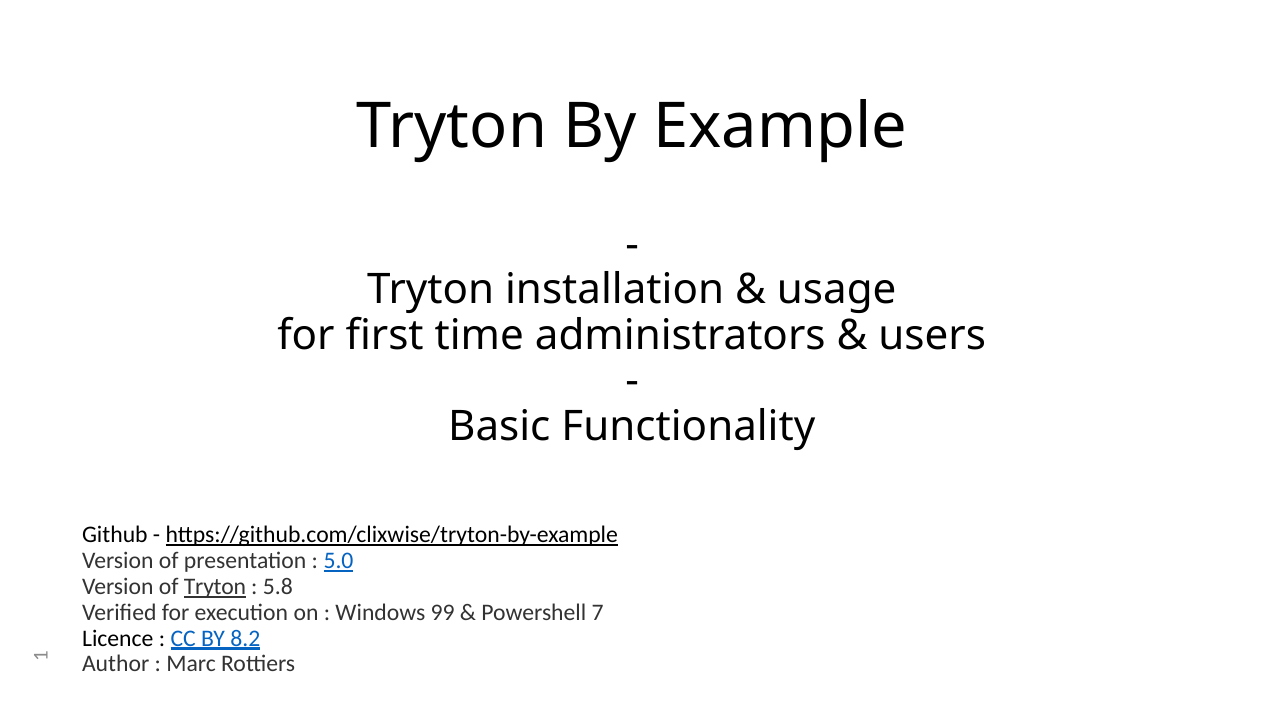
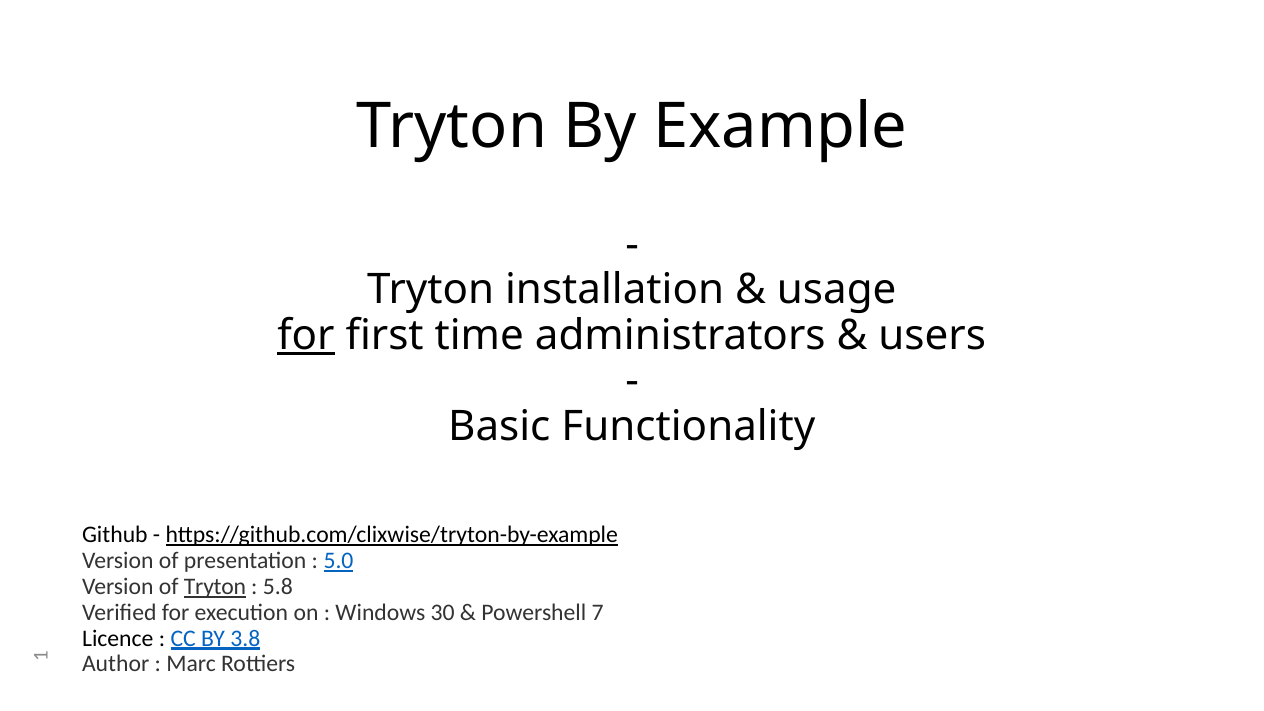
for at (306, 335) underline: none -> present
99: 99 -> 30
8.2: 8.2 -> 3.8
